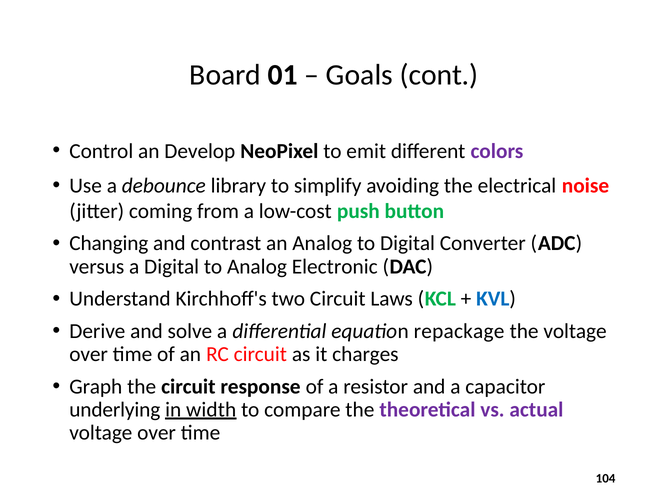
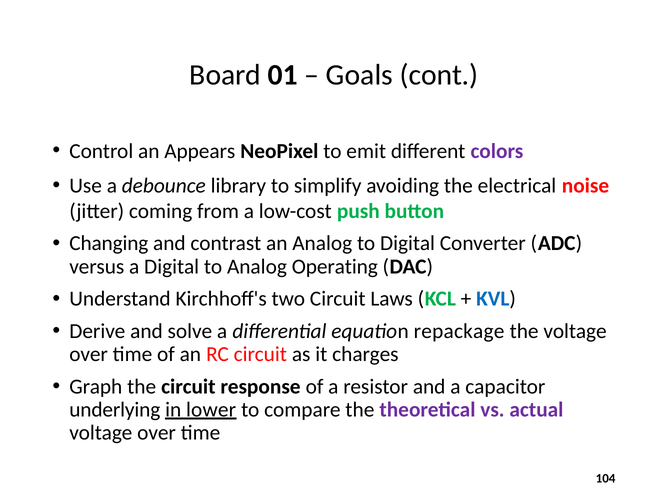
Develop: Develop -> Appears
Electronic: Electronic -> Operating
width: width -> lower
